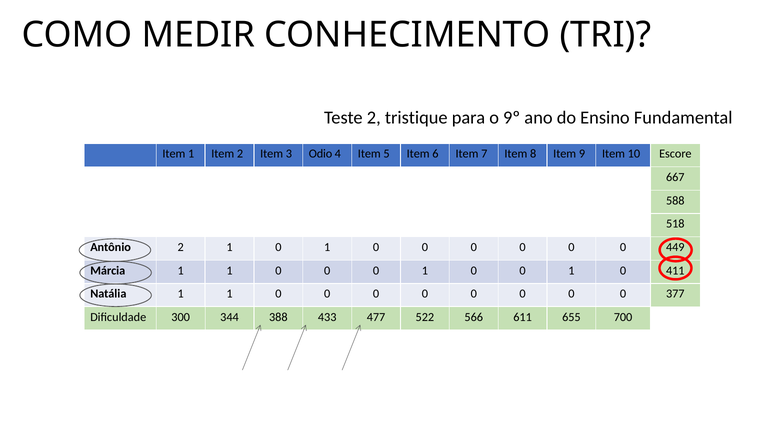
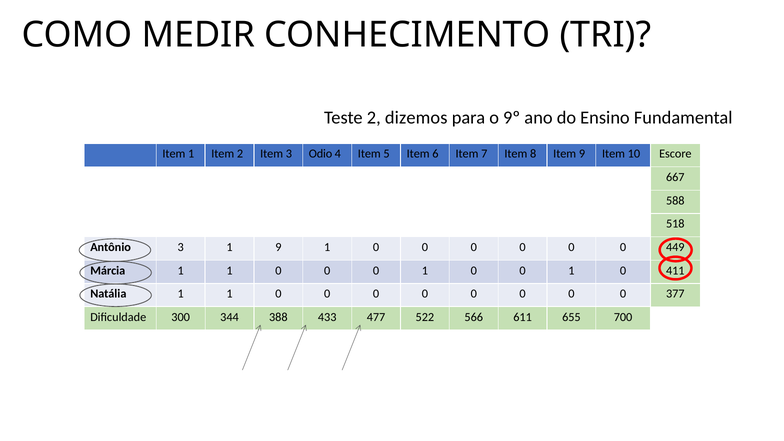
tristique: tristique -> dizemos
Antônio 2: 2 -> 3
0 at (278, 247): 0 -> 9
